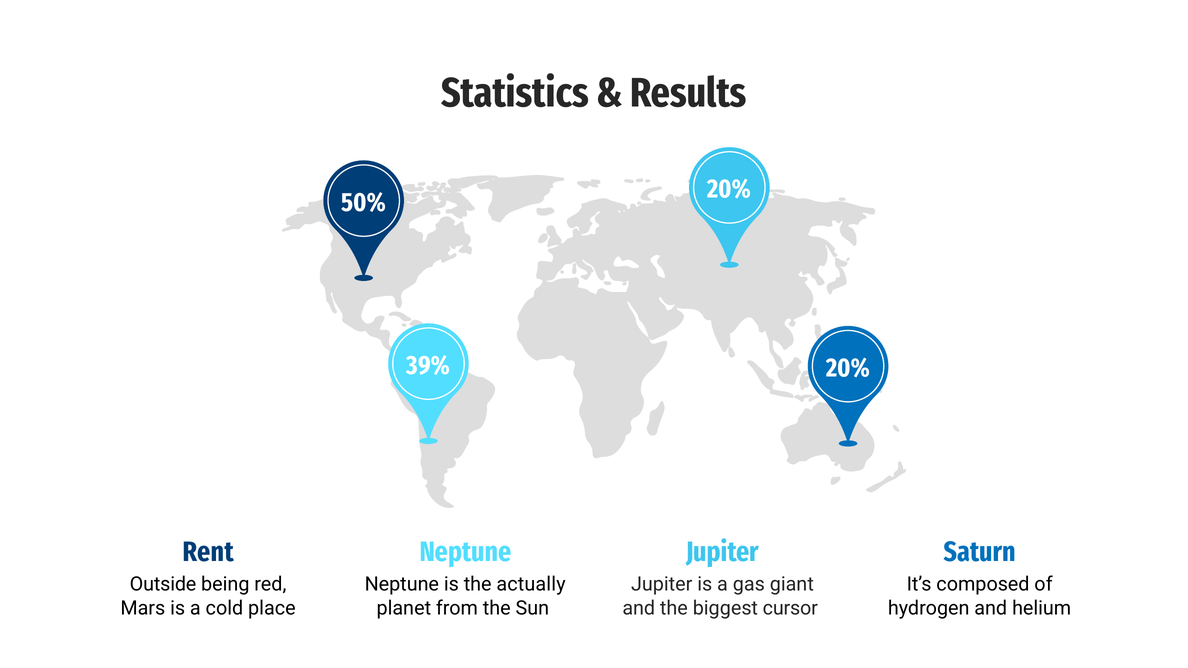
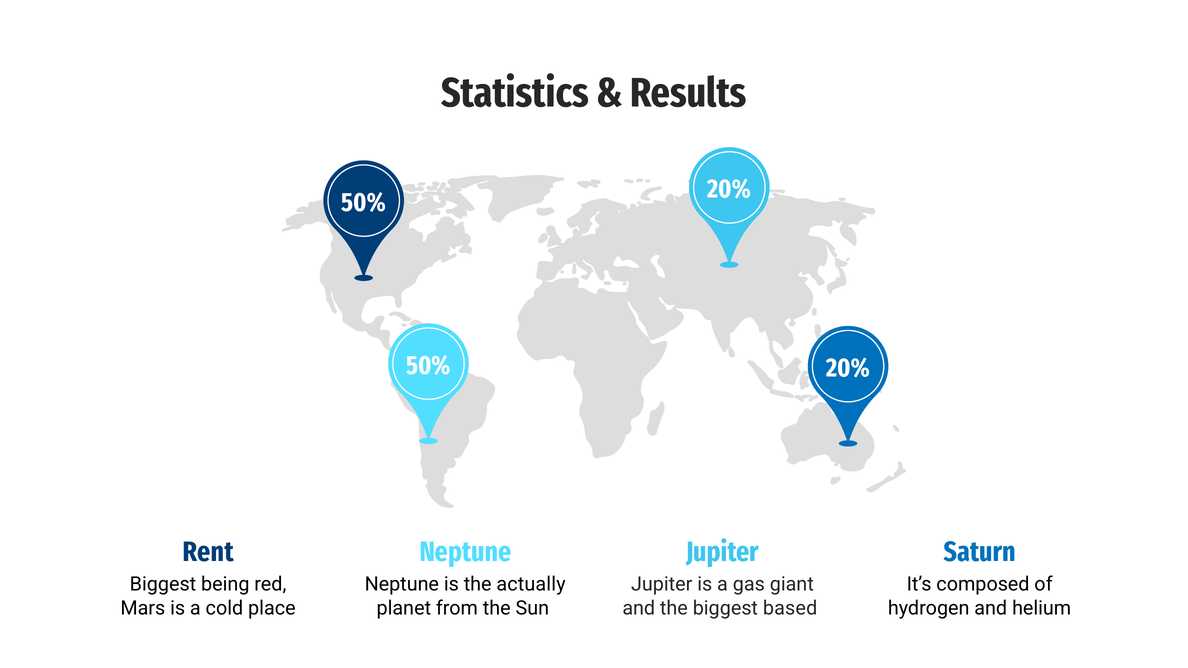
39% at (428, 366): 39% -> 50%
Outside at (163, 585): Outside -> Biggest
cursor: cursor -> based
